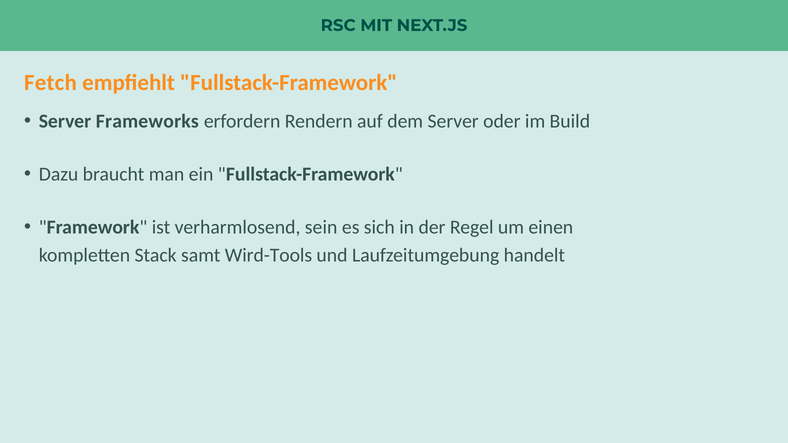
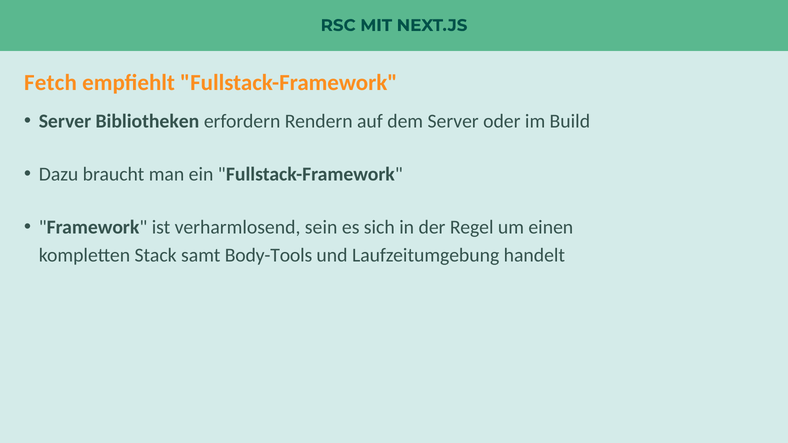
Frameworks: Frameworks -> Bibliotheken
Wird-Tools: Wird-Tools -> Body-Tools
